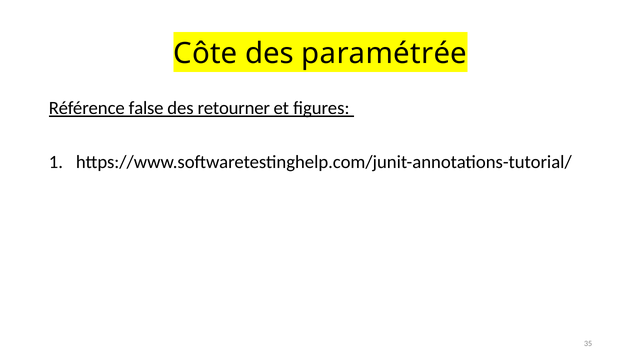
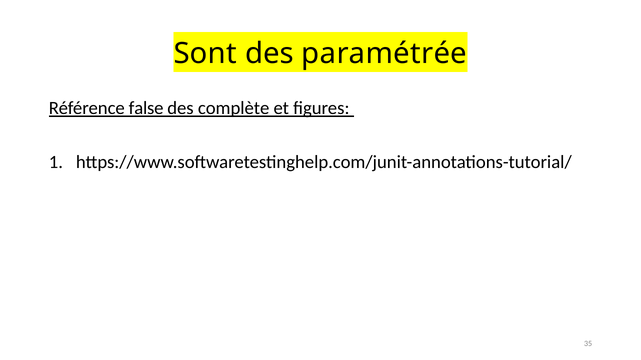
Côte: Côte -> Sont
retourner: retourner -> complète
